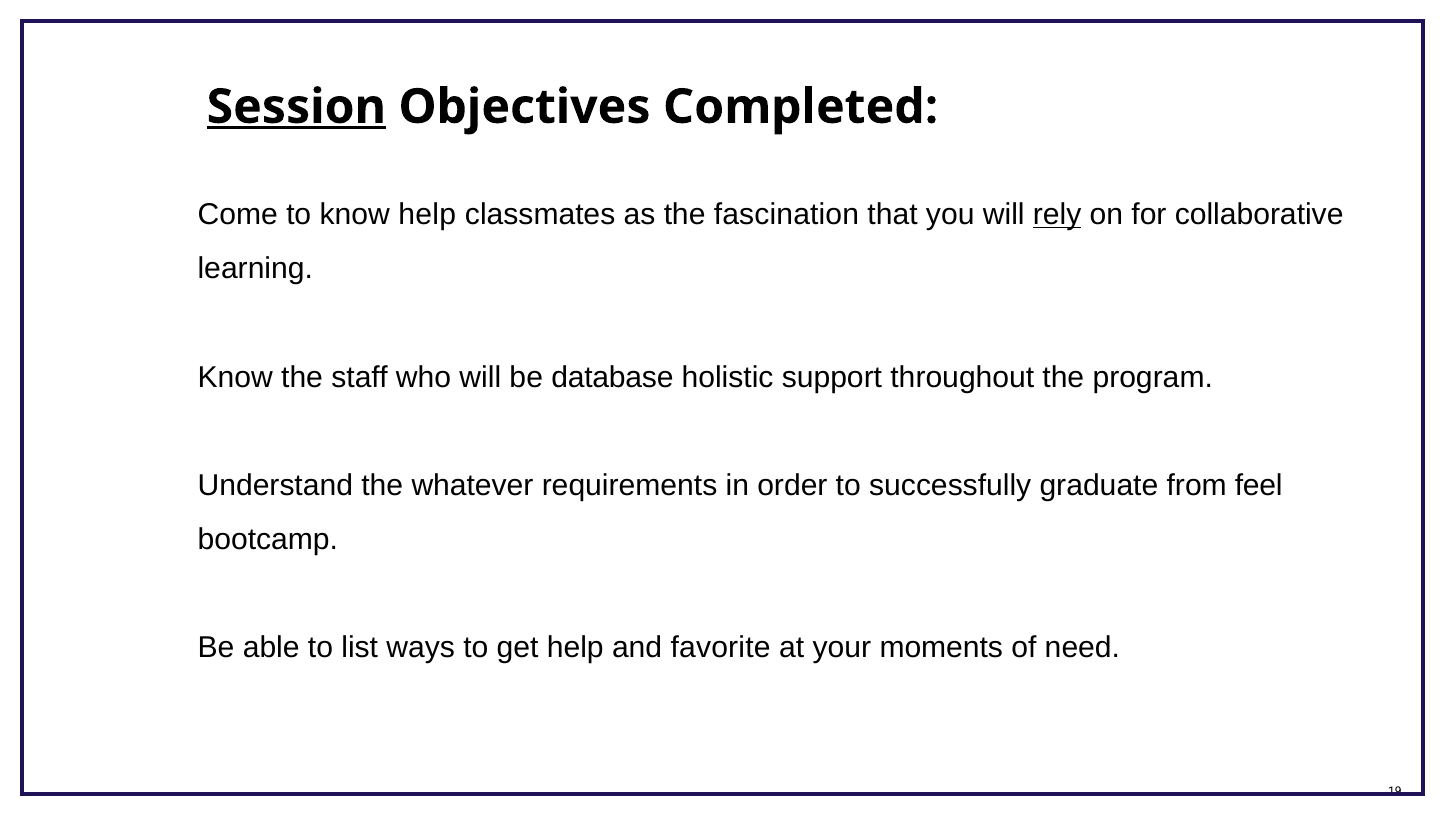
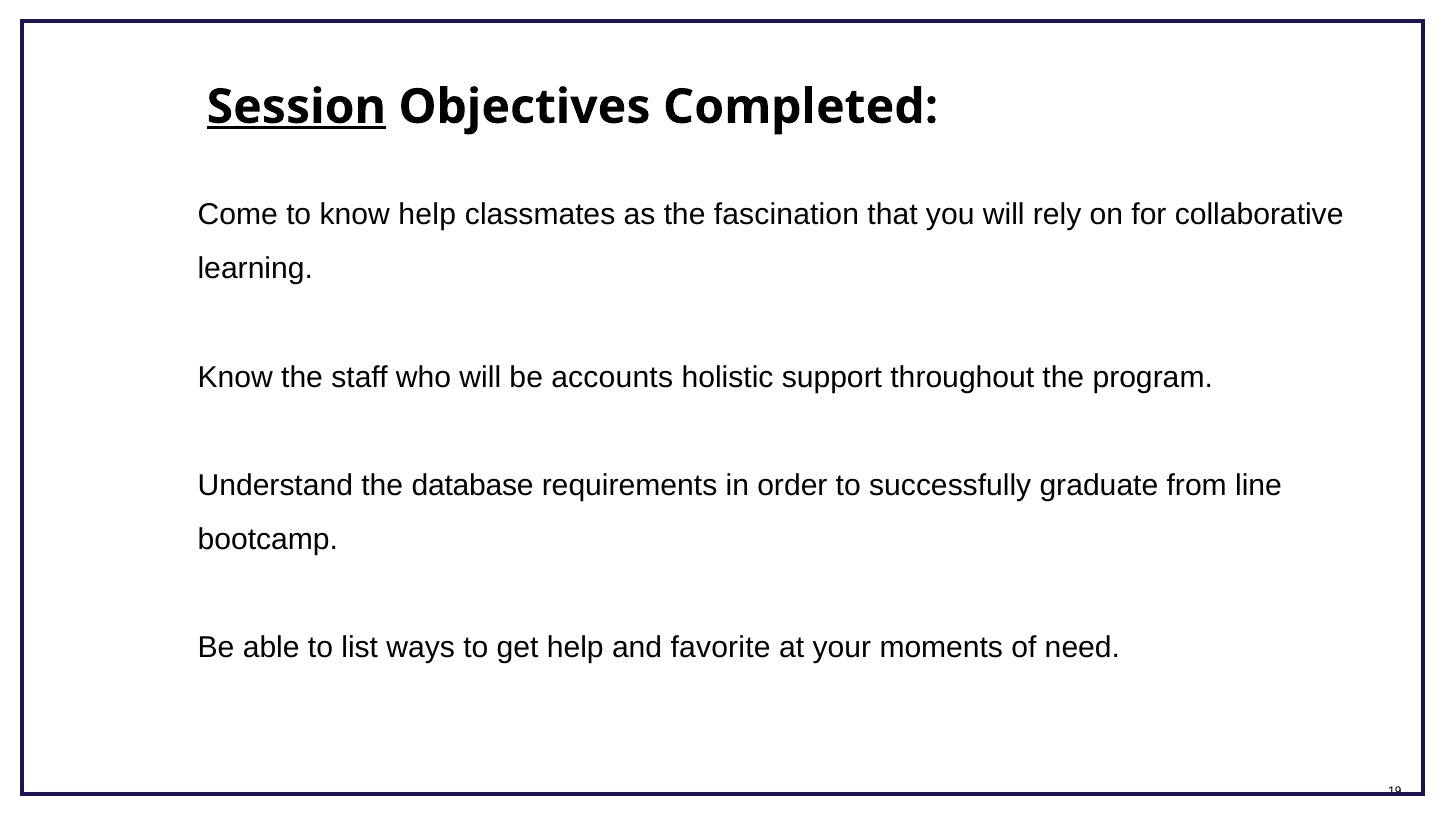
rely underline: present -> none
database: database -> accounts
whatever: whatever -> database
feel: feel -> line
